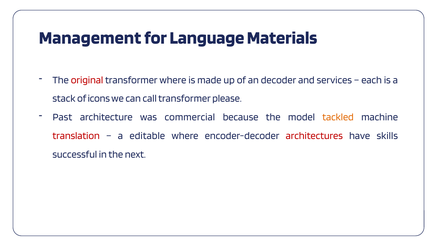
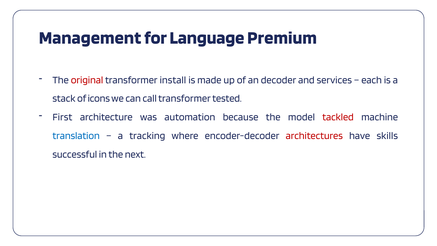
Materials: Materials -> Premium
transformer where: where -> install
please: please -> tested
Past: Past -> First
commercial: commercial -> automation
tackled colour: orange -> red
translation colour: red -> blue
editable: editable -> tracking
